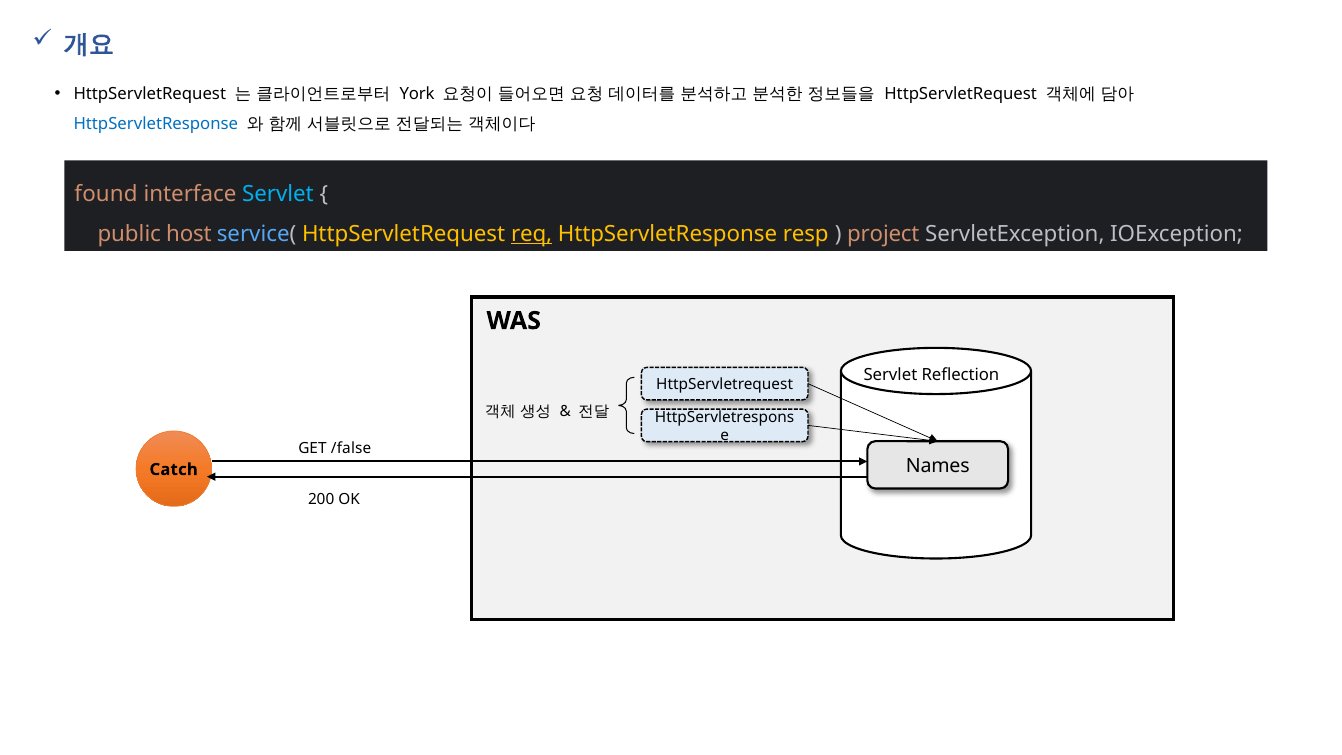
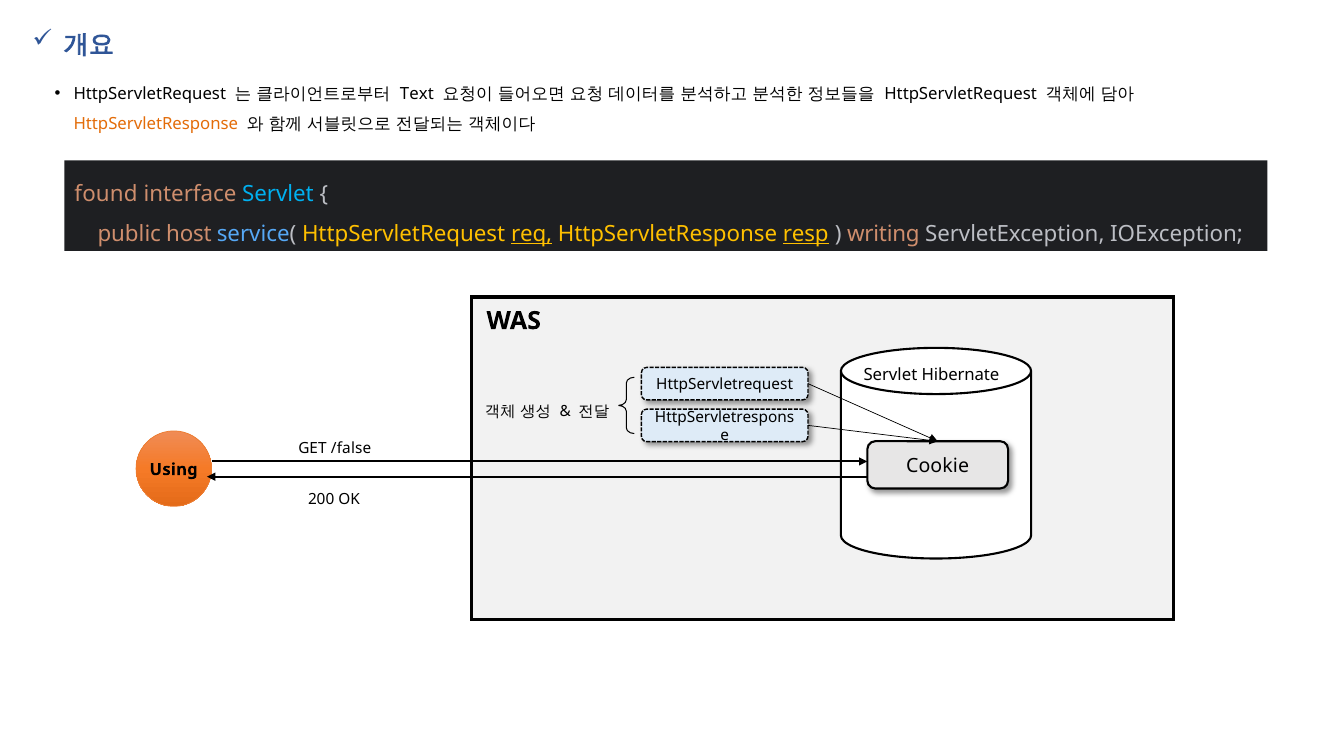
York: York -> Text
HttpServletResponse at (156, 124) colour: blue -> orange
resp underline: none -> present
project: project -> writing
Reflection: Reflection -> Hibernate
Names: Names -> Cookie
Catch: Catch -> Using
